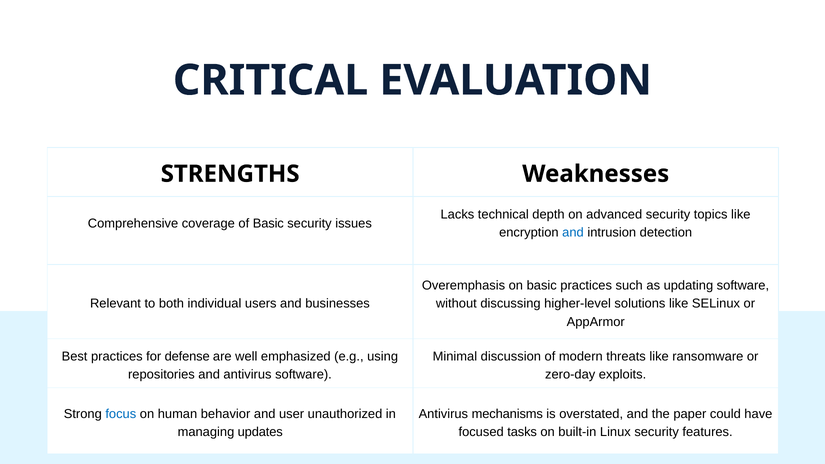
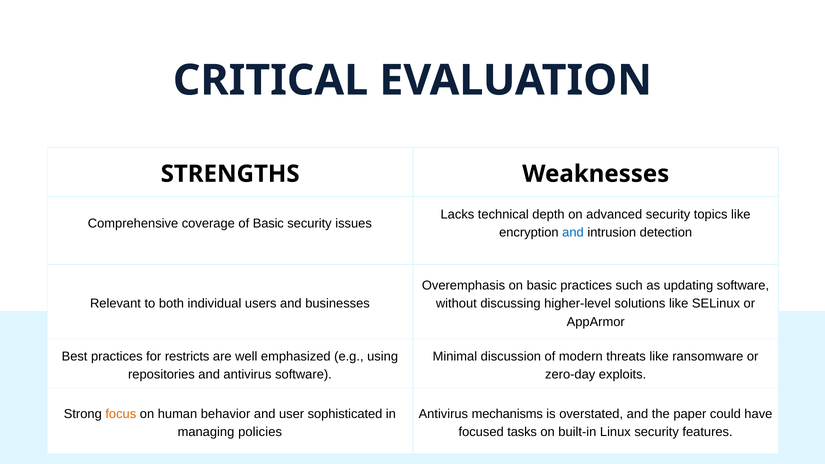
defense: defense -> restricts
focus colour: blue -> orange
unauthorized: unauthorized -> sophisticated
updates: updates -> policies
